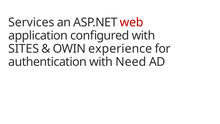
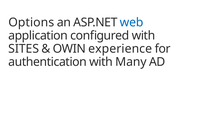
Services: Services -> Options
web colour: red -> blue
Need: Need -> Many
